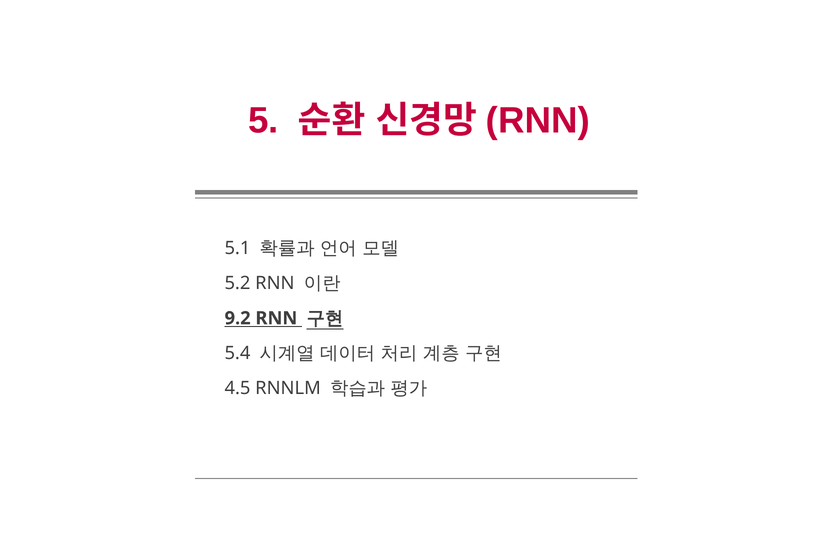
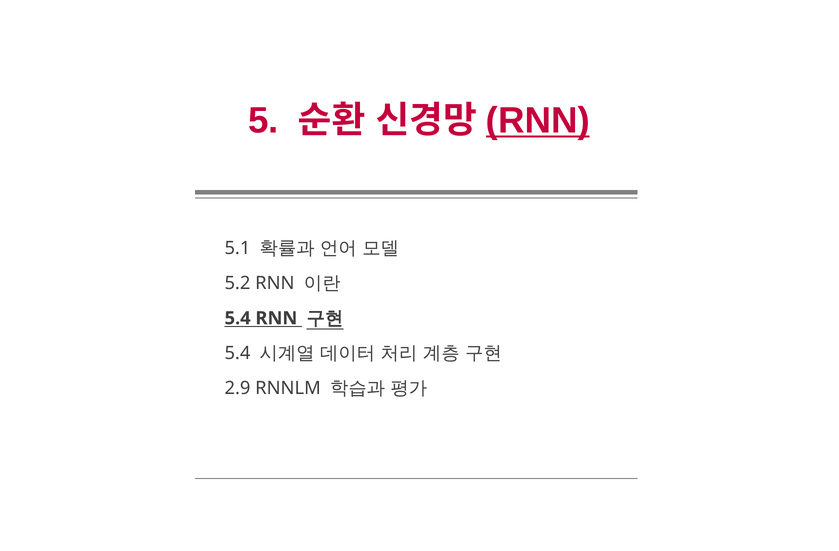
RNN at (538, 121) underline: none -> present
9.2 at (238, 318): 9.2 -> 5.4
4.5: 4.5 -> 2.9
